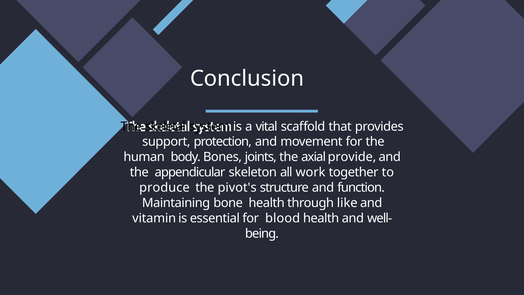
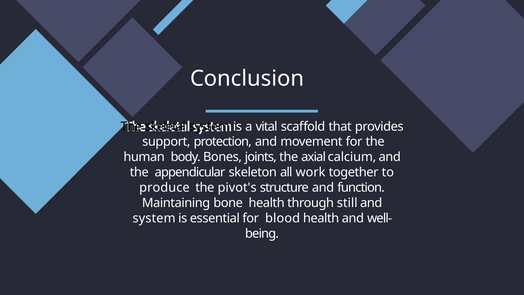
provide: provide -> calcium
like: like -> still
vitamin at (154, 218): vitamin -> system
